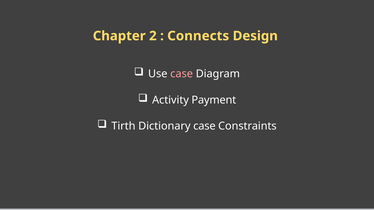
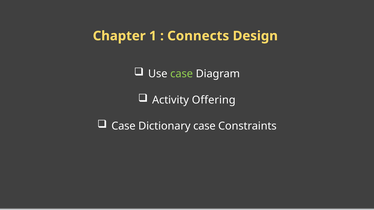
2: 2 -> 1
case at (182, 74) colour: pink -> light green
Payment: Payment -> Offering
Tirth at (123, 126): Tirth -> Case
